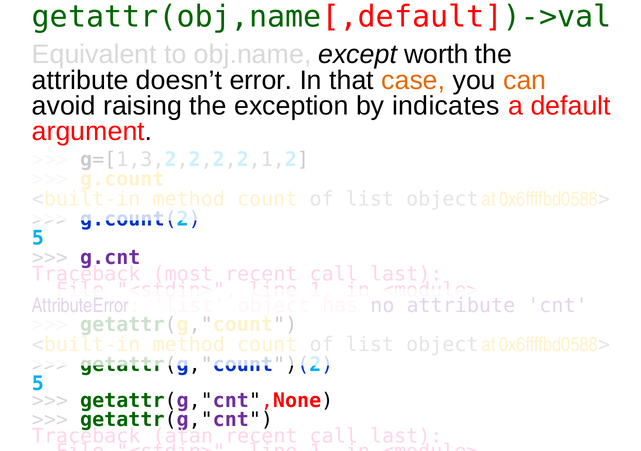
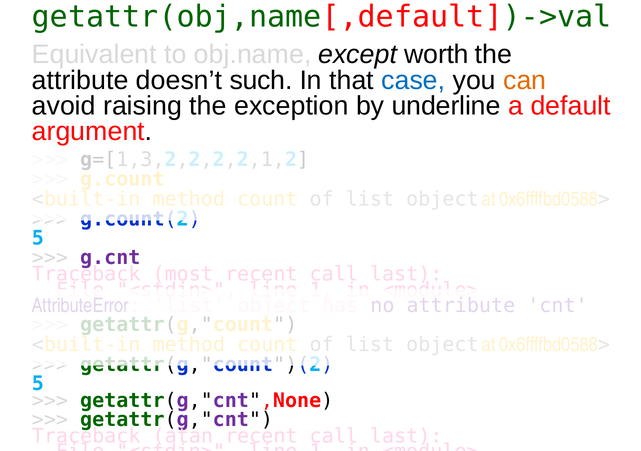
error: error -> such
case colour: orange -> blue
indicates: indicates -> underline
